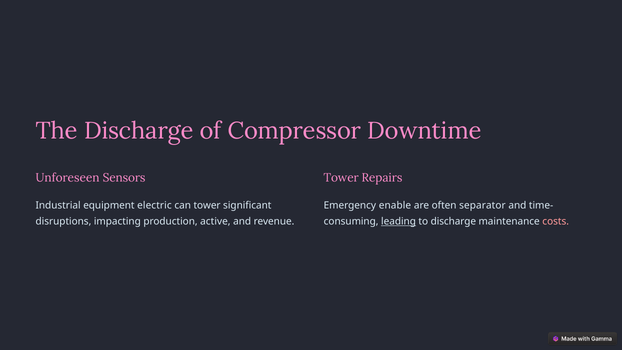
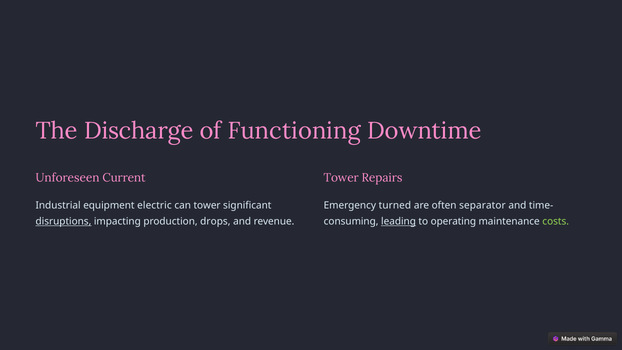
Compressor: Compressor -> Functioning
Sensors: Sensors -> Current
enable: enable -> turned
disruptions underline: none -> present
active: active -> drops
to discharge: discharge -> operating
costs colour: pink -> light green
